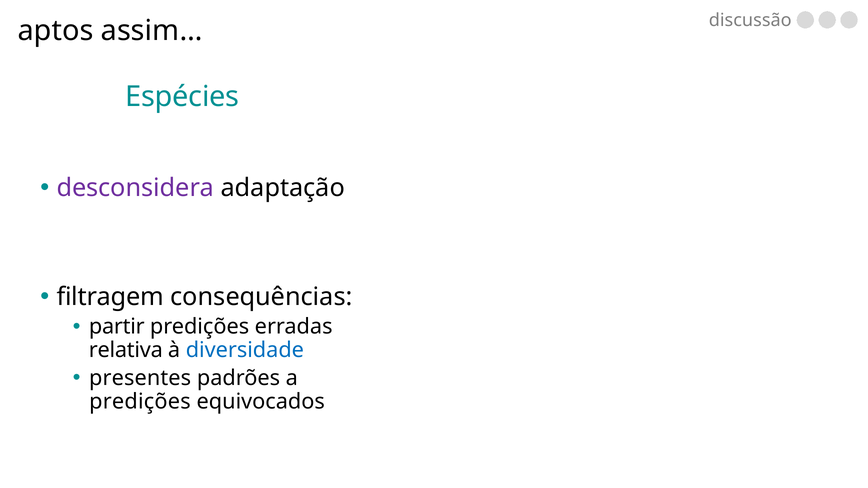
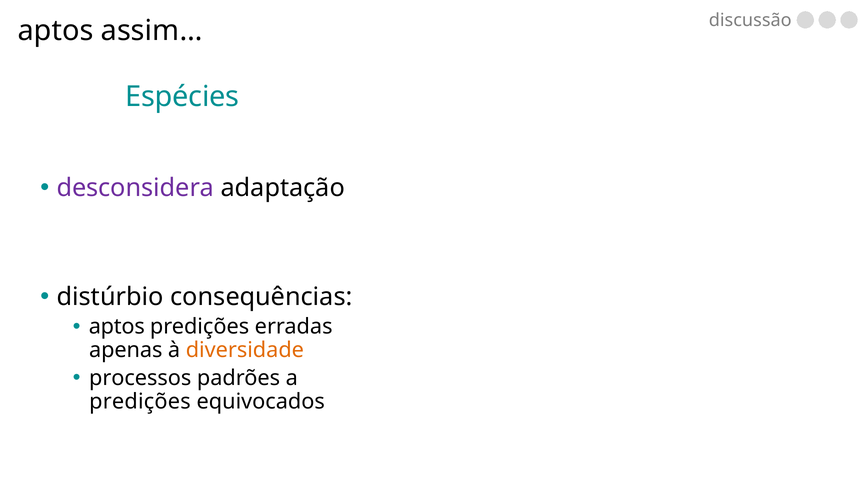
filtragem: filtragem -> distúrbio
partir at (117, 327): partir -> aptos
relativa: relativa -> apenas
diversidade colour: blue -> orange
presentes: presentes -> processos
